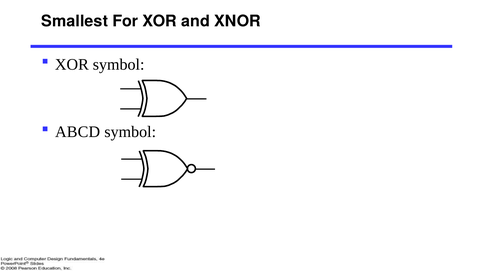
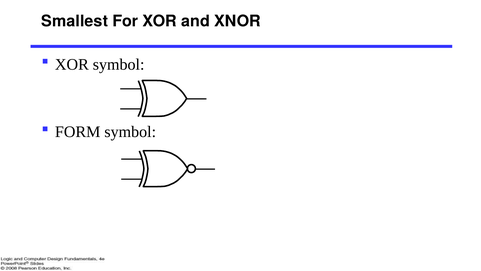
ABCD: ABCD -> FORM
